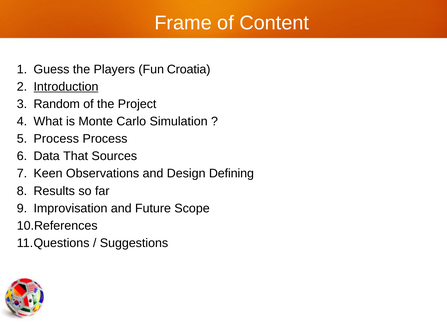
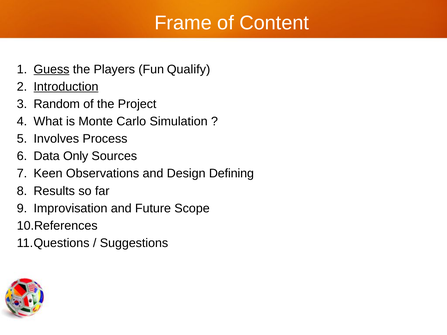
Guess underline: none -> present
Croatia: Croatia -> Qualify
Process at (56, 139): Process -> Involves
That: That -> Only
